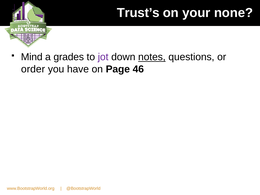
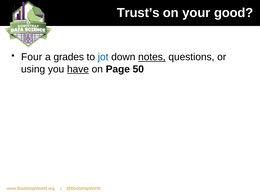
none: none -> good
Mind: Mind -> Four
jot colour: purple -> blue
order: order -> using
have underline: none -> present
46: 46 -> 50
